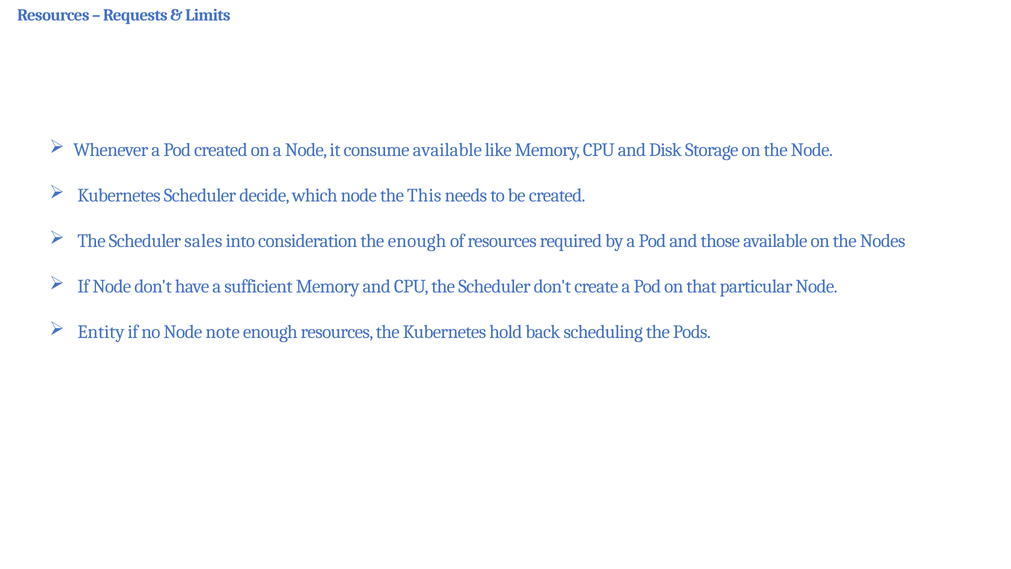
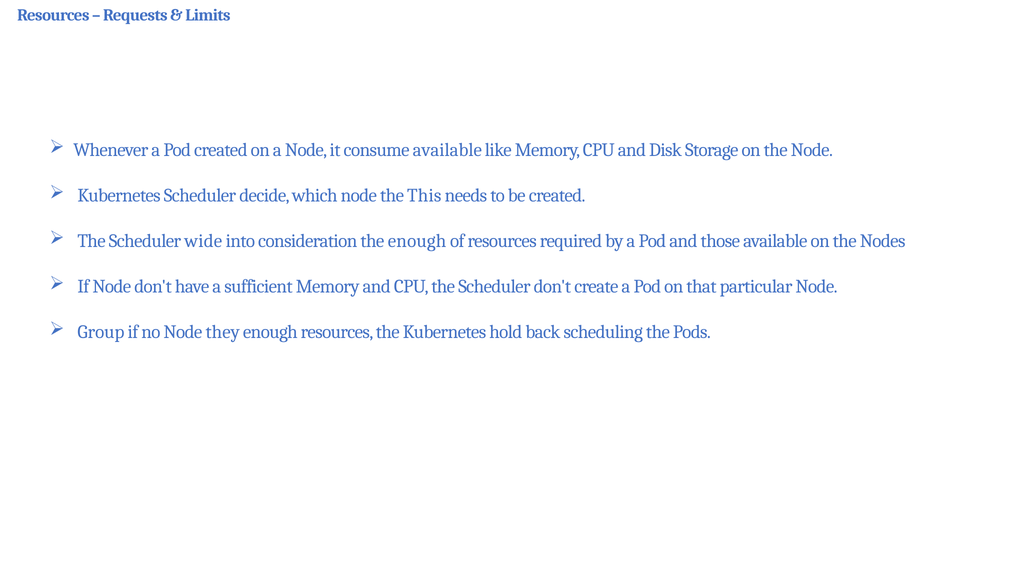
sales: sales -> wide
Entity: Entity -> Group
note: note -> they
